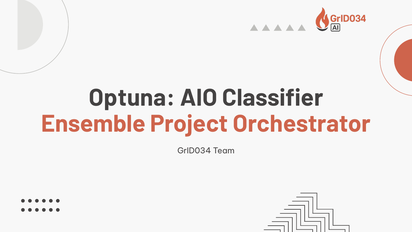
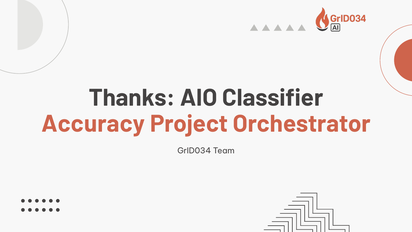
Optuna: Optuna -> Thanks
Ensemble: Ensemble -> Accuracy
